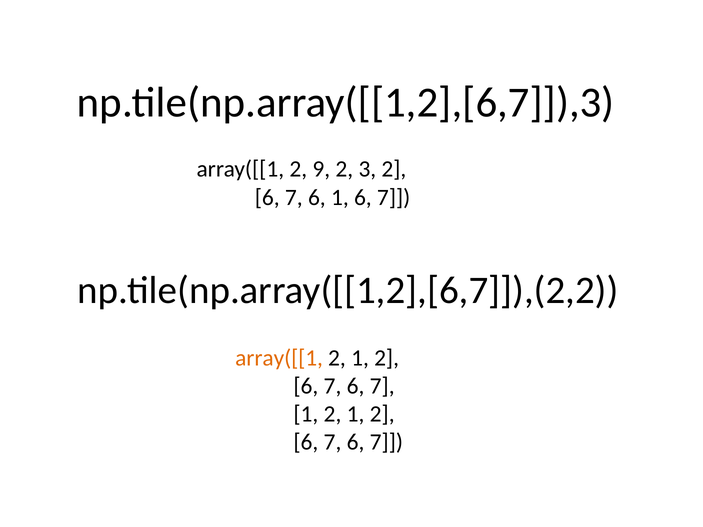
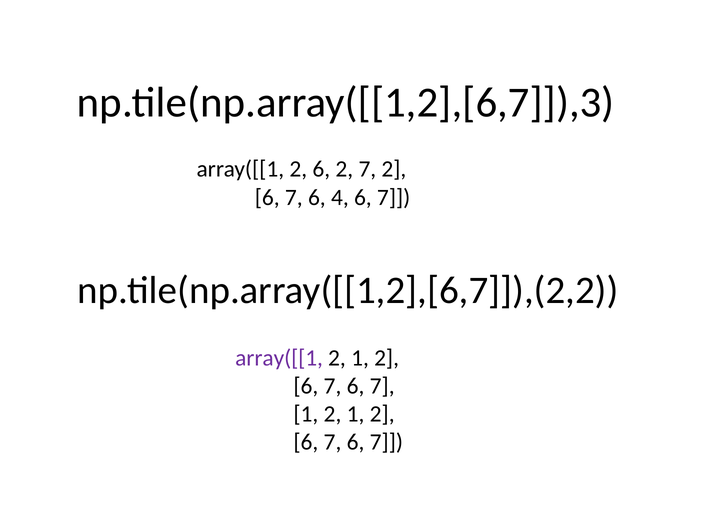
array([[1 2 9: 9 -> 6
2 3: 3 -> 7
6 1: 1 -> 4
array([[1 at (279, 358) colour: orange -> purple
